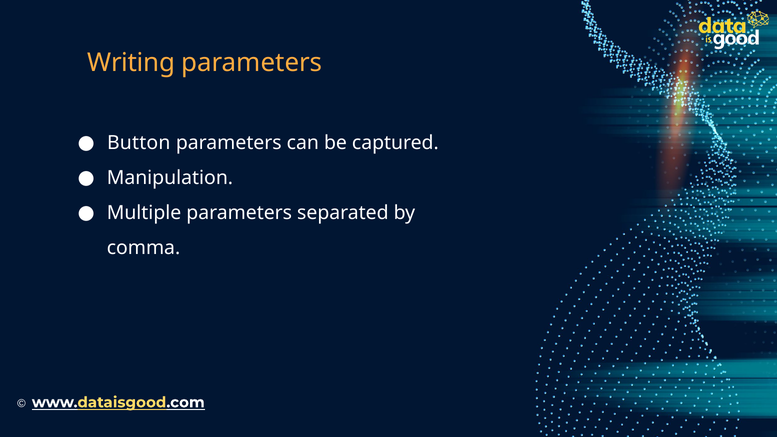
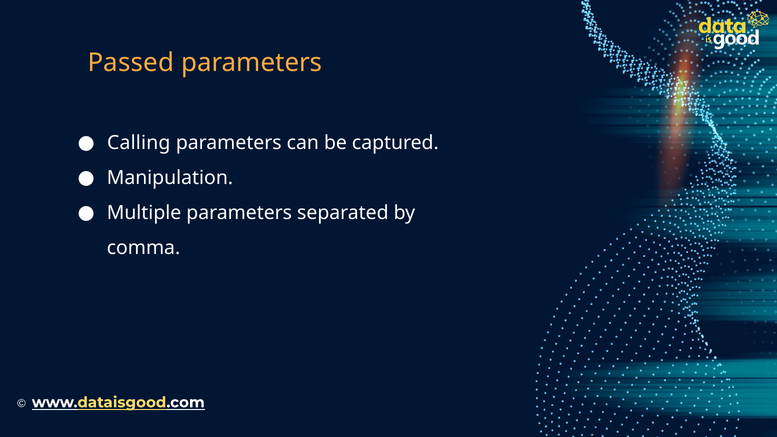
Writing: Writing -> Passed
Button: Button -> Calling
